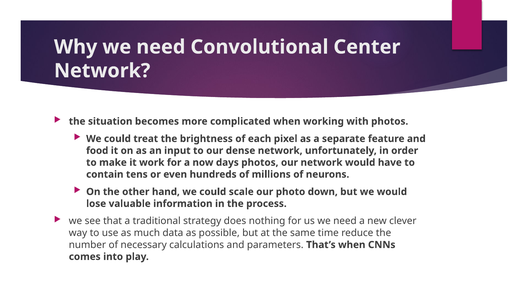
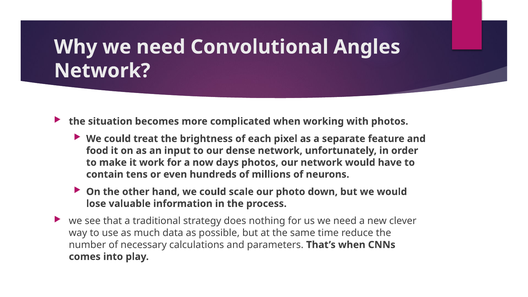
Center: Center -> Angles
